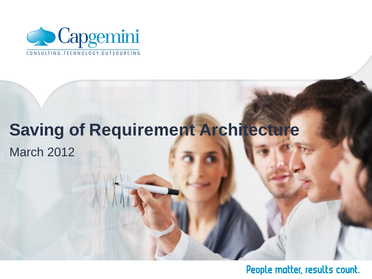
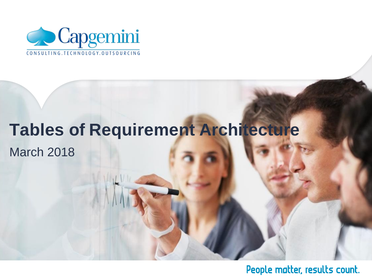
Saving: Saving -> Tables
2012: 2012 -> 2018
